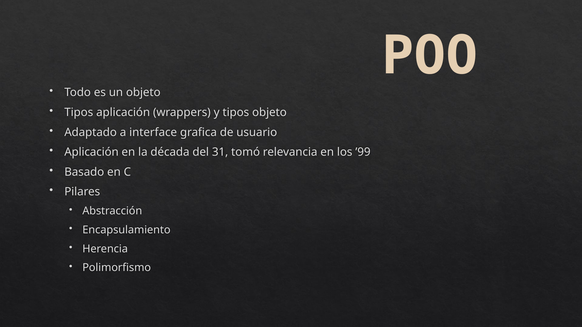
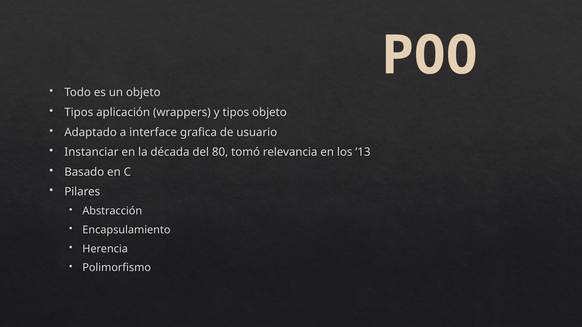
Aplicación at (91, 152): Aplicación -> Instanciar
31: 31 -> 80
’99: ’99 -> ’13
